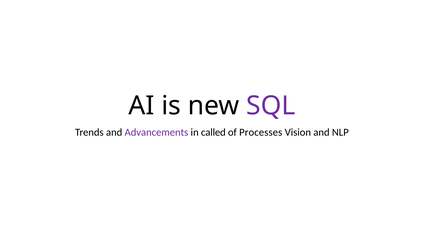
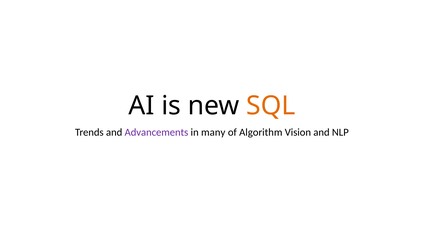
SQL colour: purple -> orange
called: called -> many
Processes: Processes -> Algorithm
